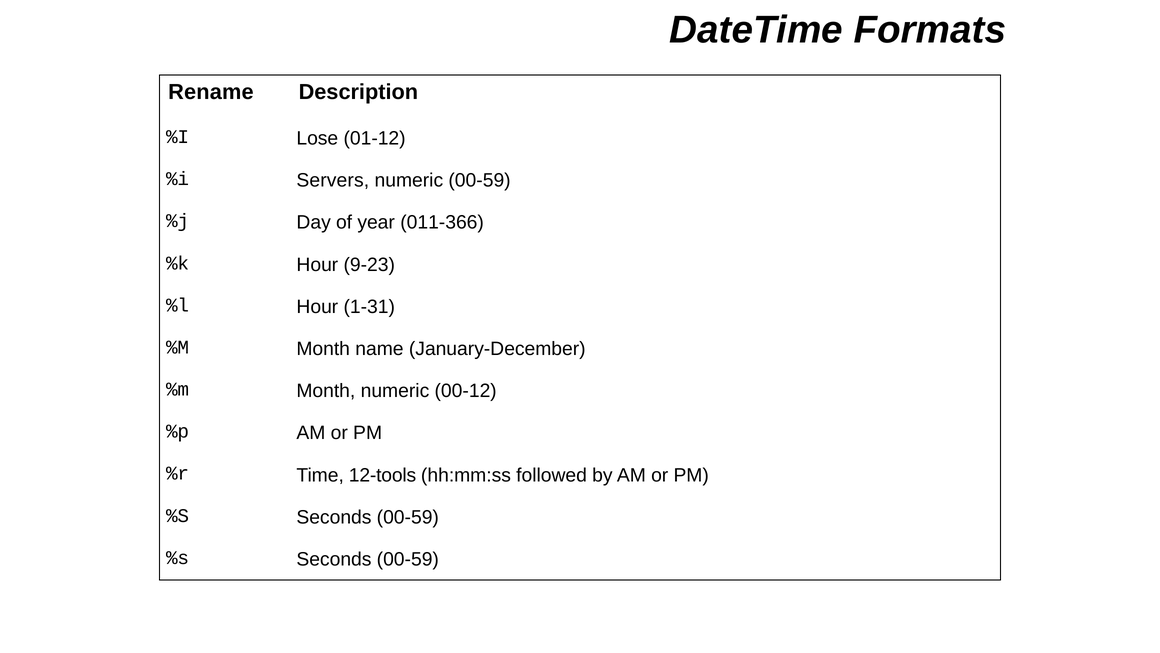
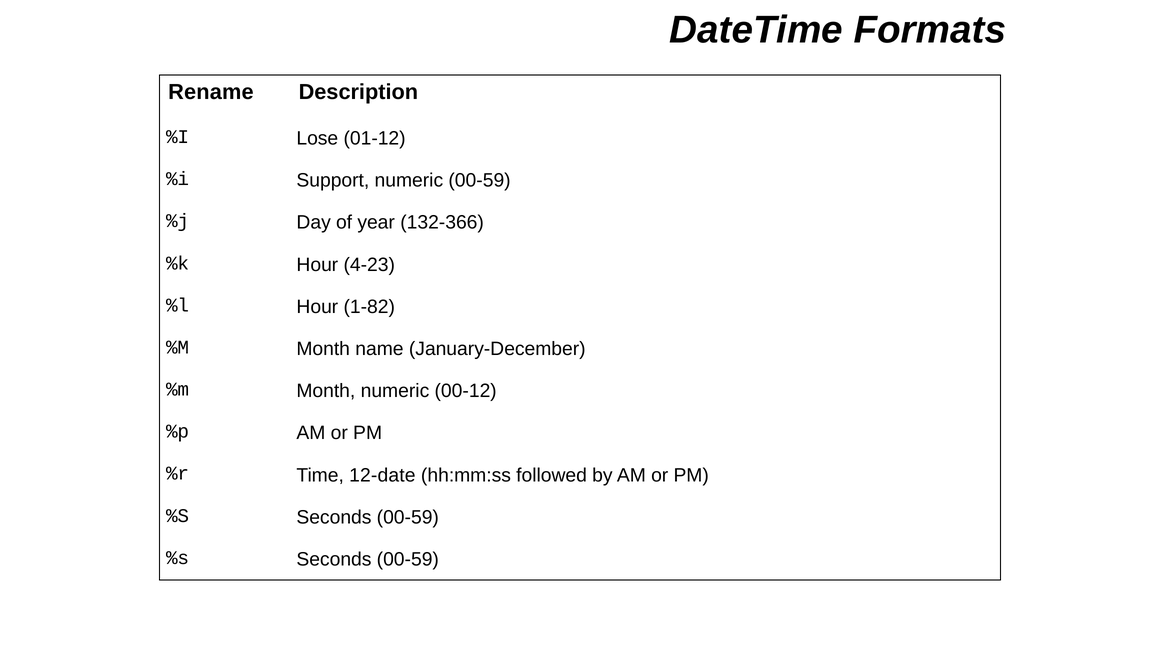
Servers: Servers -> Support
011-366: 011-366 -> 132-366
9-23: 9-23 -> 4-23
1-31: 1-31 -> 1-82
12-tools: 12-tools -> 12-date
